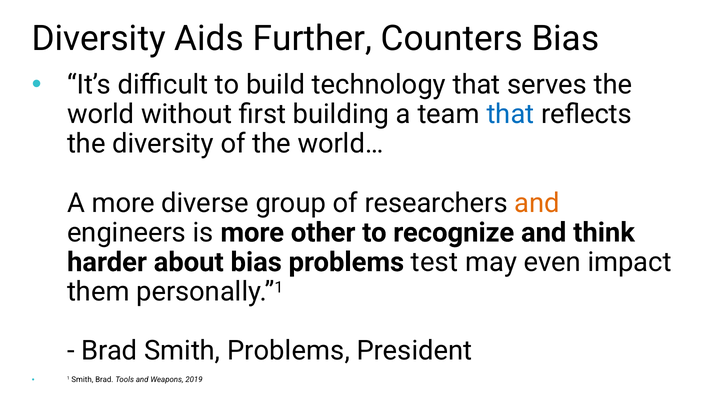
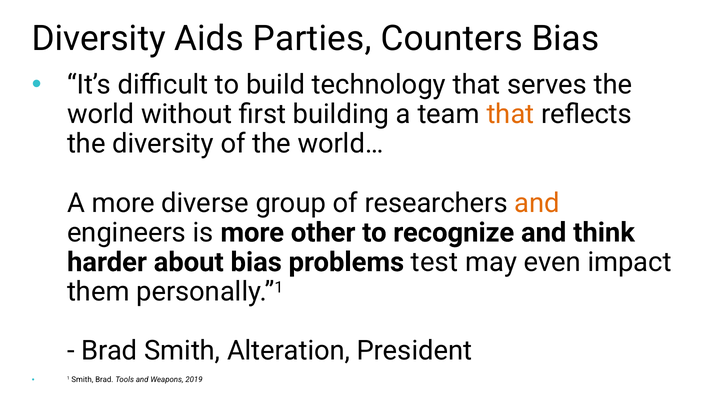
Further: Further -> Parties
that at (510, 114) colour: blue -> orange
Smith Problems: Problems -> Alteration
